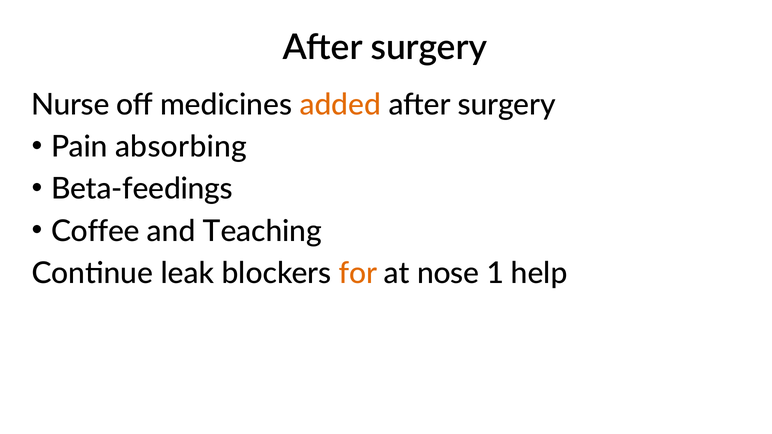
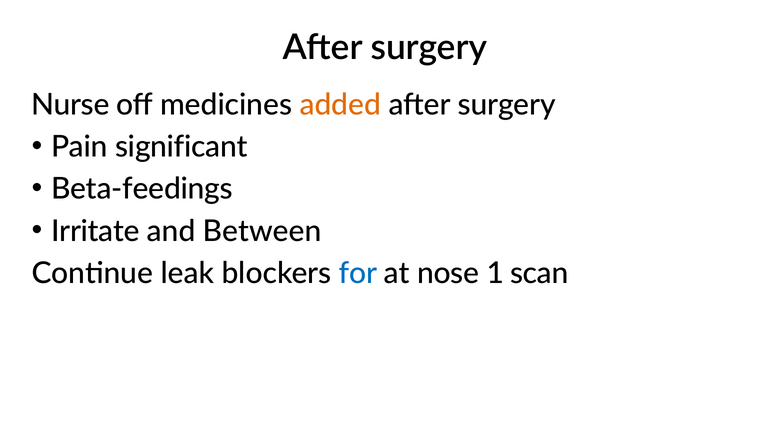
absorbing: absorbing -> significant
Coffee: Coffee -> Irritate
Teaching: Teaching -> Between
for colour: orange -> blue
help: help -> scan
